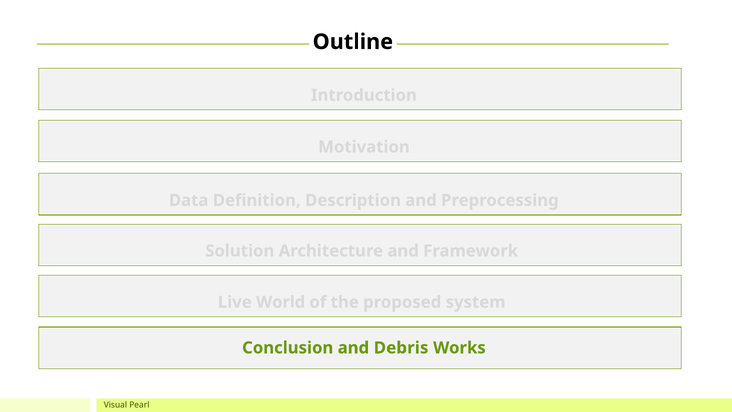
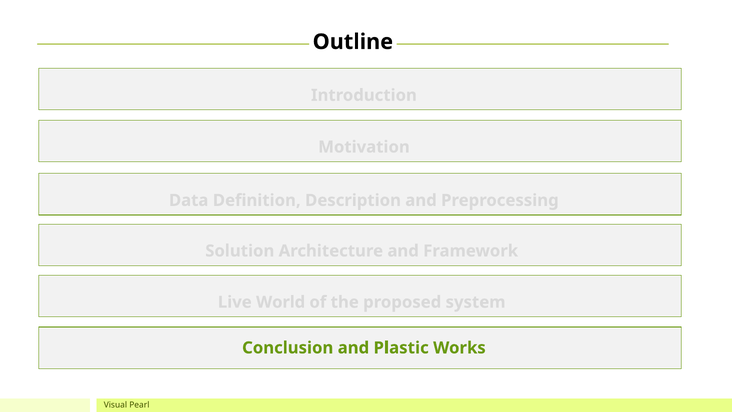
Debris: Debris -> Plastic
